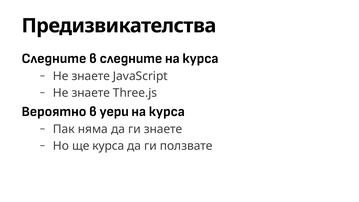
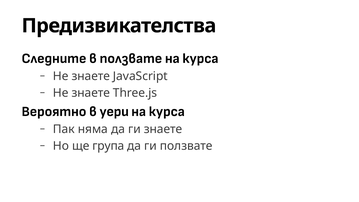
в следните: следните -> ползвате
ще курса: курса -> група
